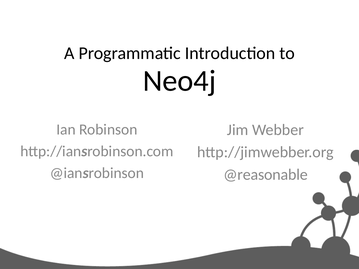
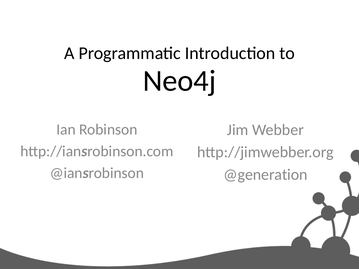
@reasonable: @reasonable -> @generation
